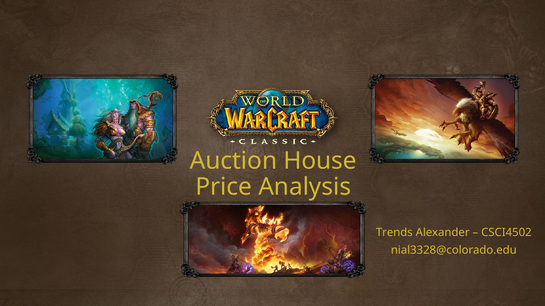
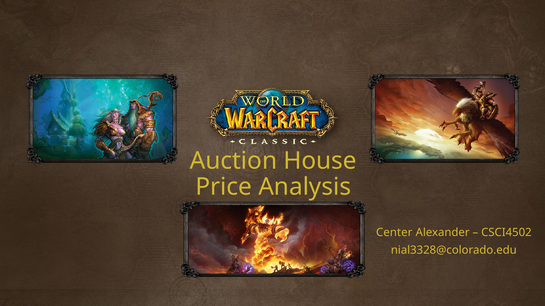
Trends: Trends -> Center
